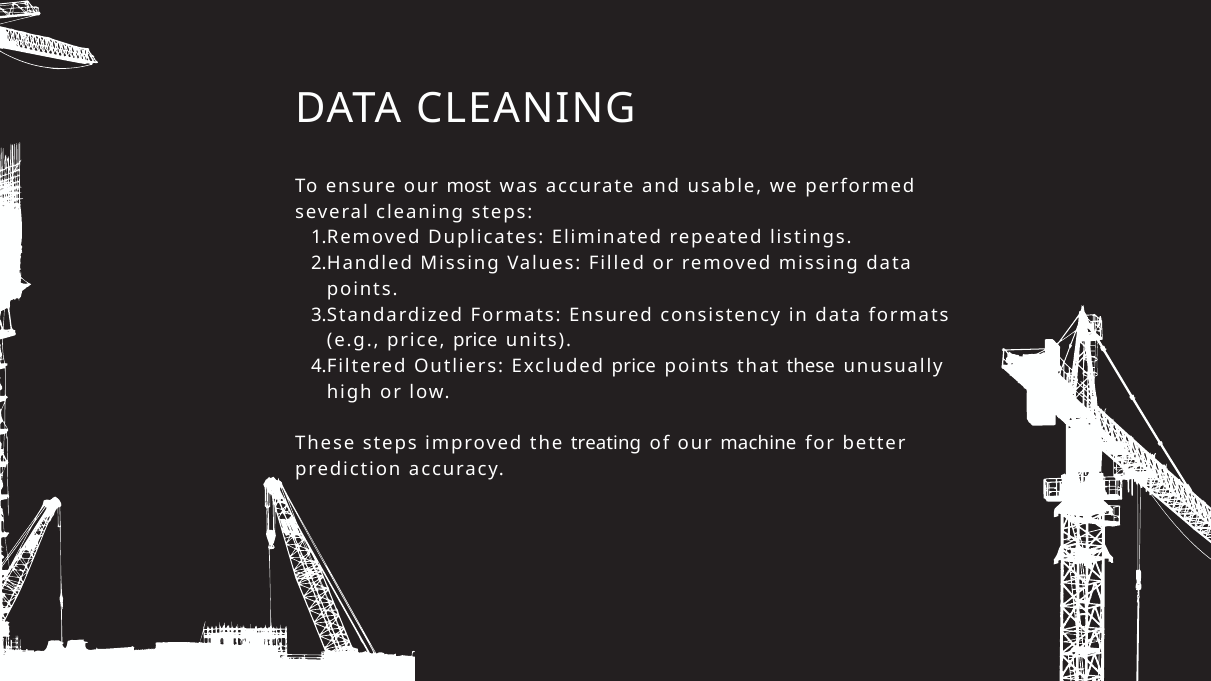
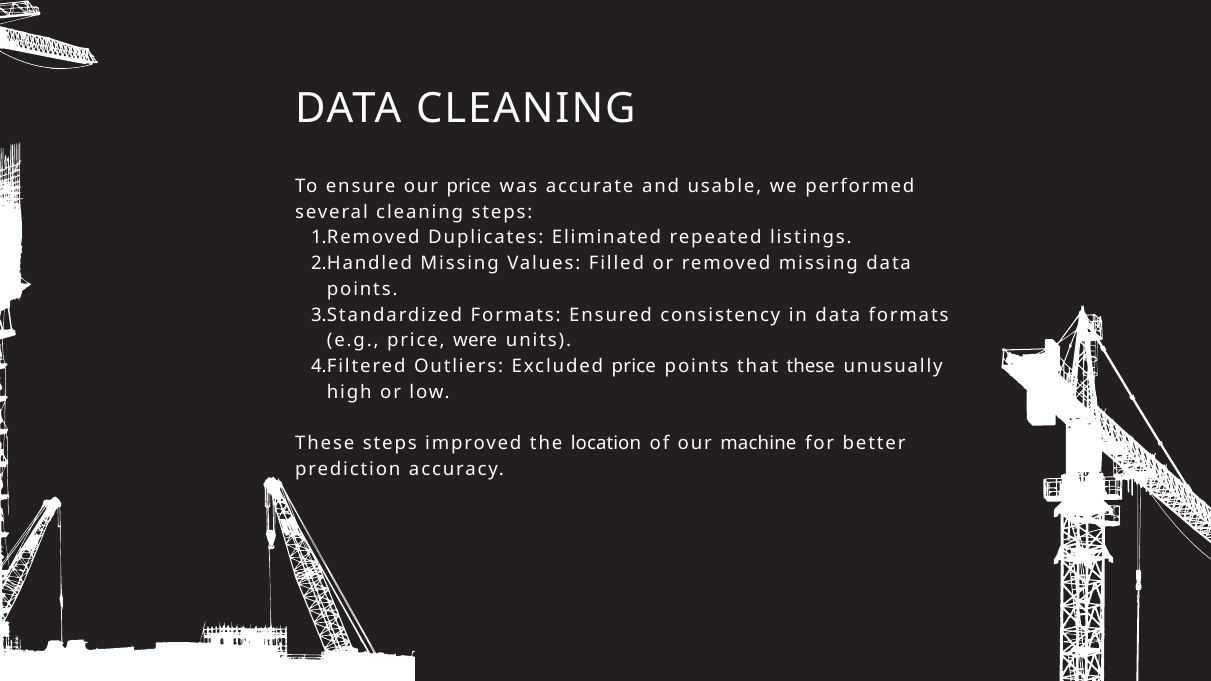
our most: most -> price
price price: price -> were
treating: treating -> location
